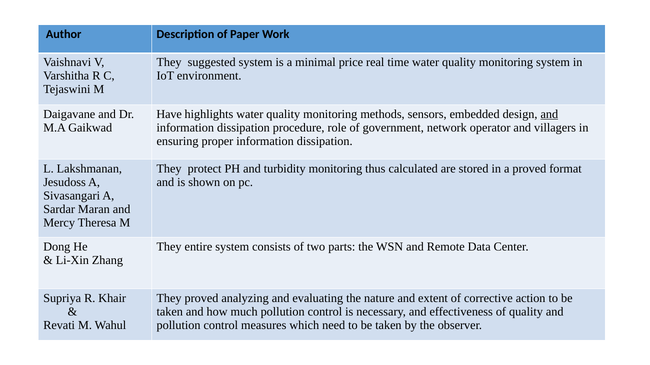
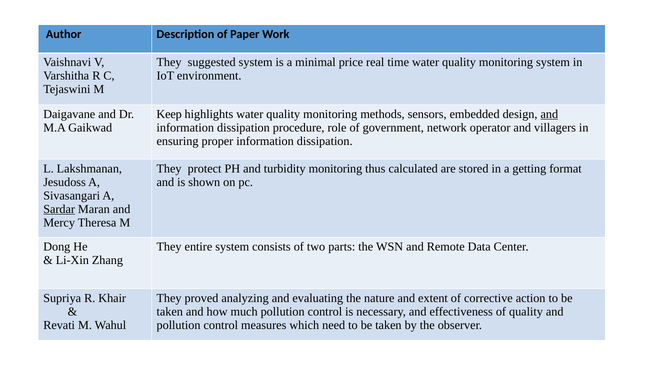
Have: Have -> Keep
a proved: proved -> getting
Sardar underline: none -> present
